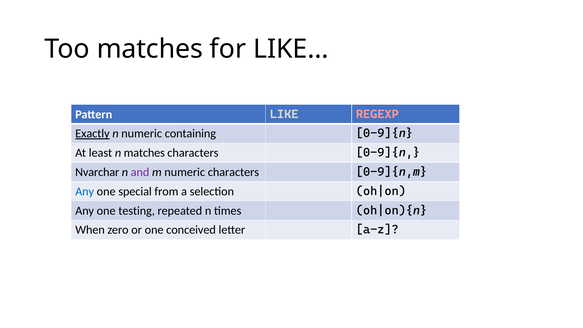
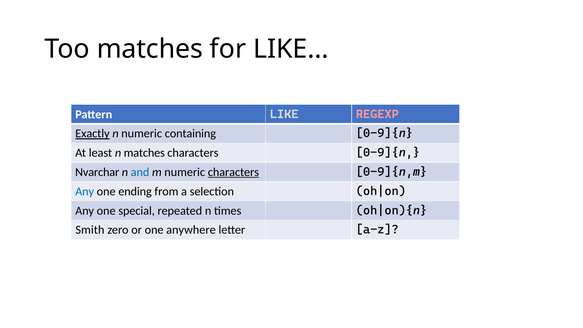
and colour: purple -> blue
characters at (233, 172) underline: none -> present
special: special -> ending
testing: testing -> special
When: When -> Smith
conceived: conceived -> anywhere
